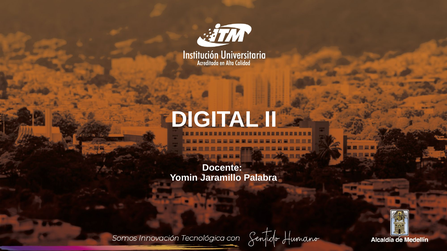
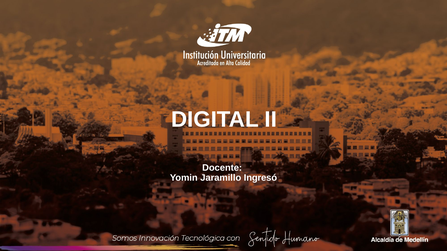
Palabra: Palabra -> Ingresó
